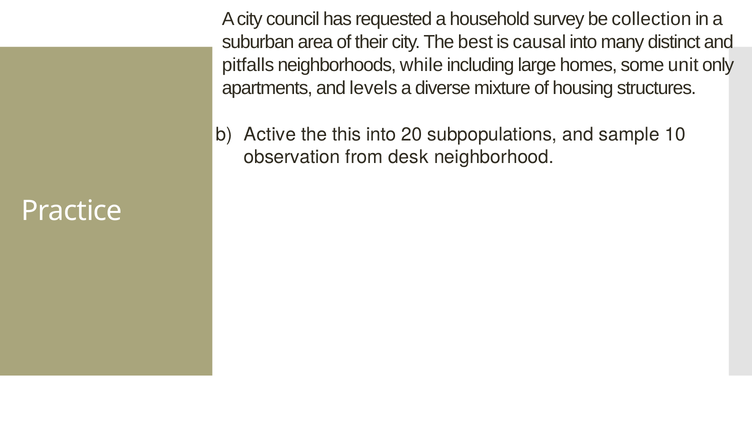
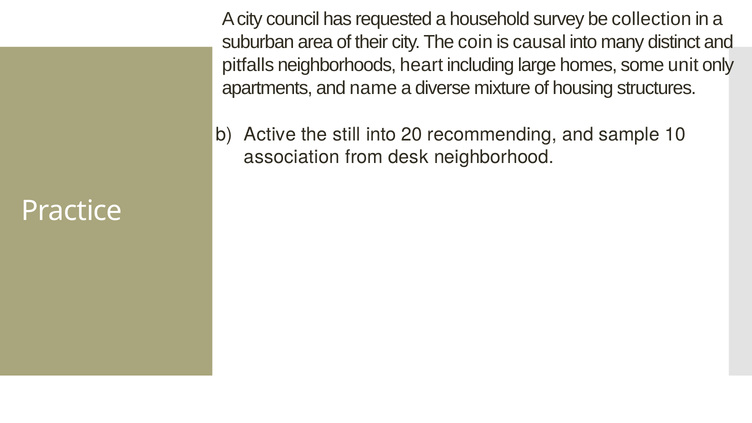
best: best -> coin
while: while -> heart
levels: levels -> name
this: this -> still
subpopulations: subpopulations -> recommending
observation: observation -> association
